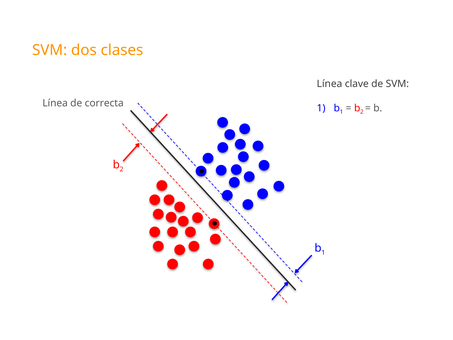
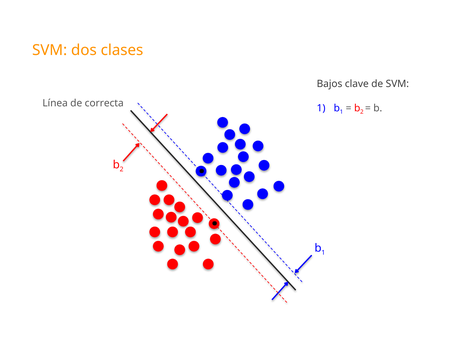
Línea at (329, 84): Línea -> Bajos
